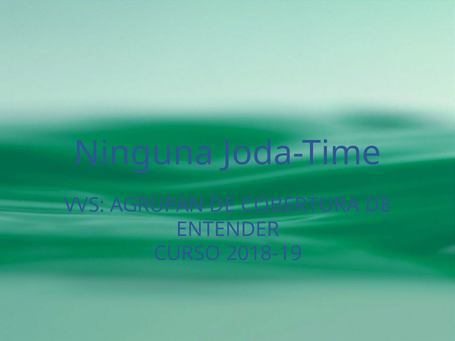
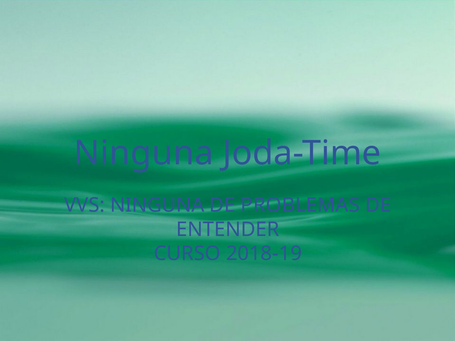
VVS AGRUPAN: AGRUPAN -> NINGUNA
COBERTURA: COBERTURA -> PROBLEMAS
